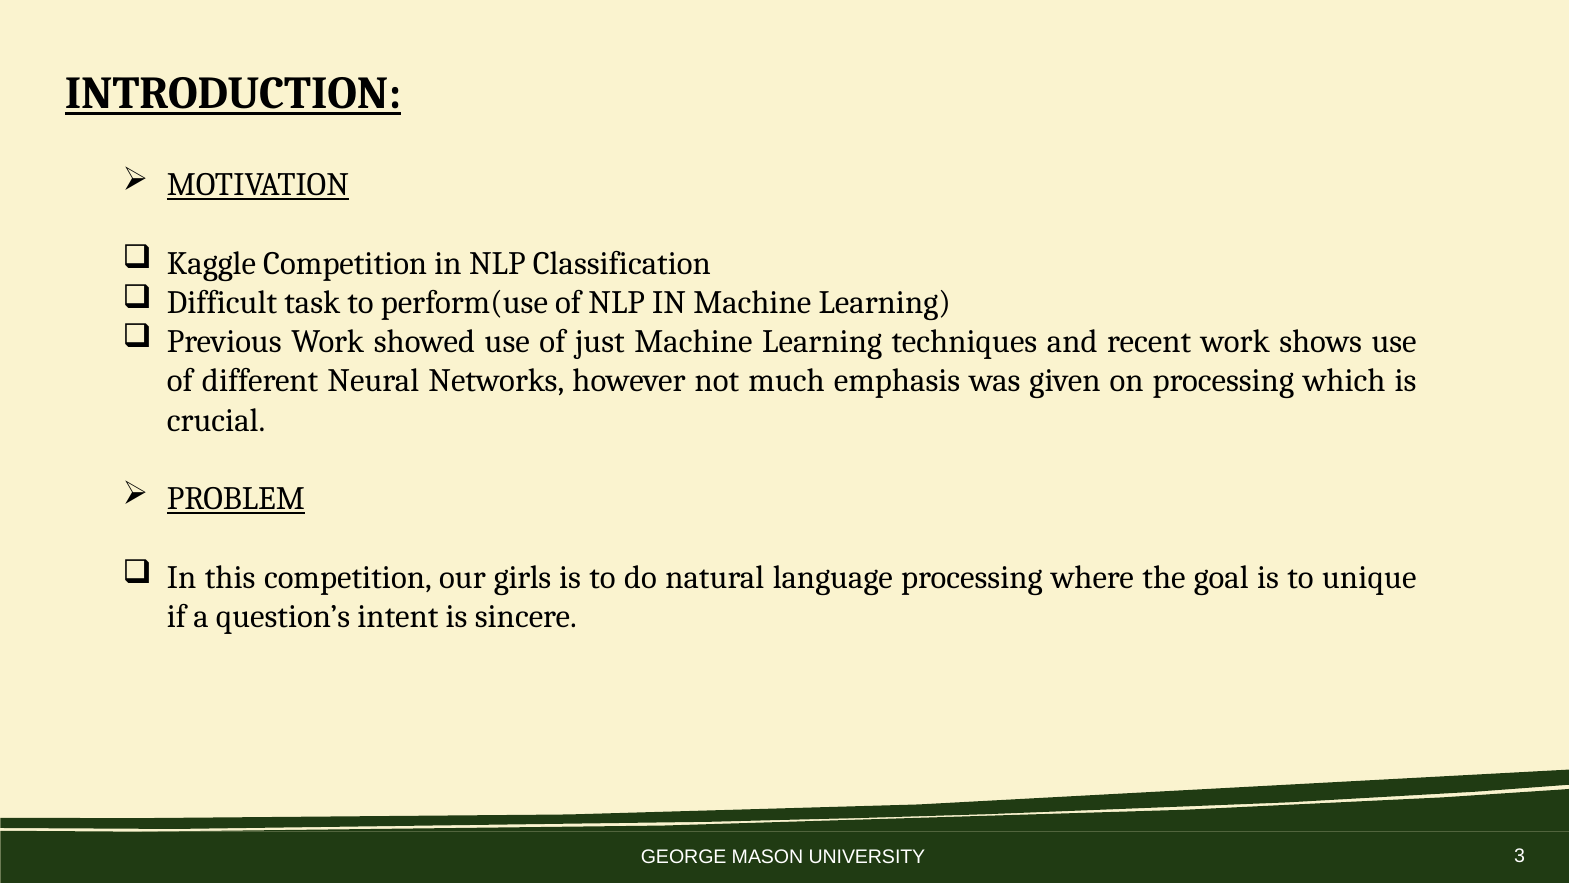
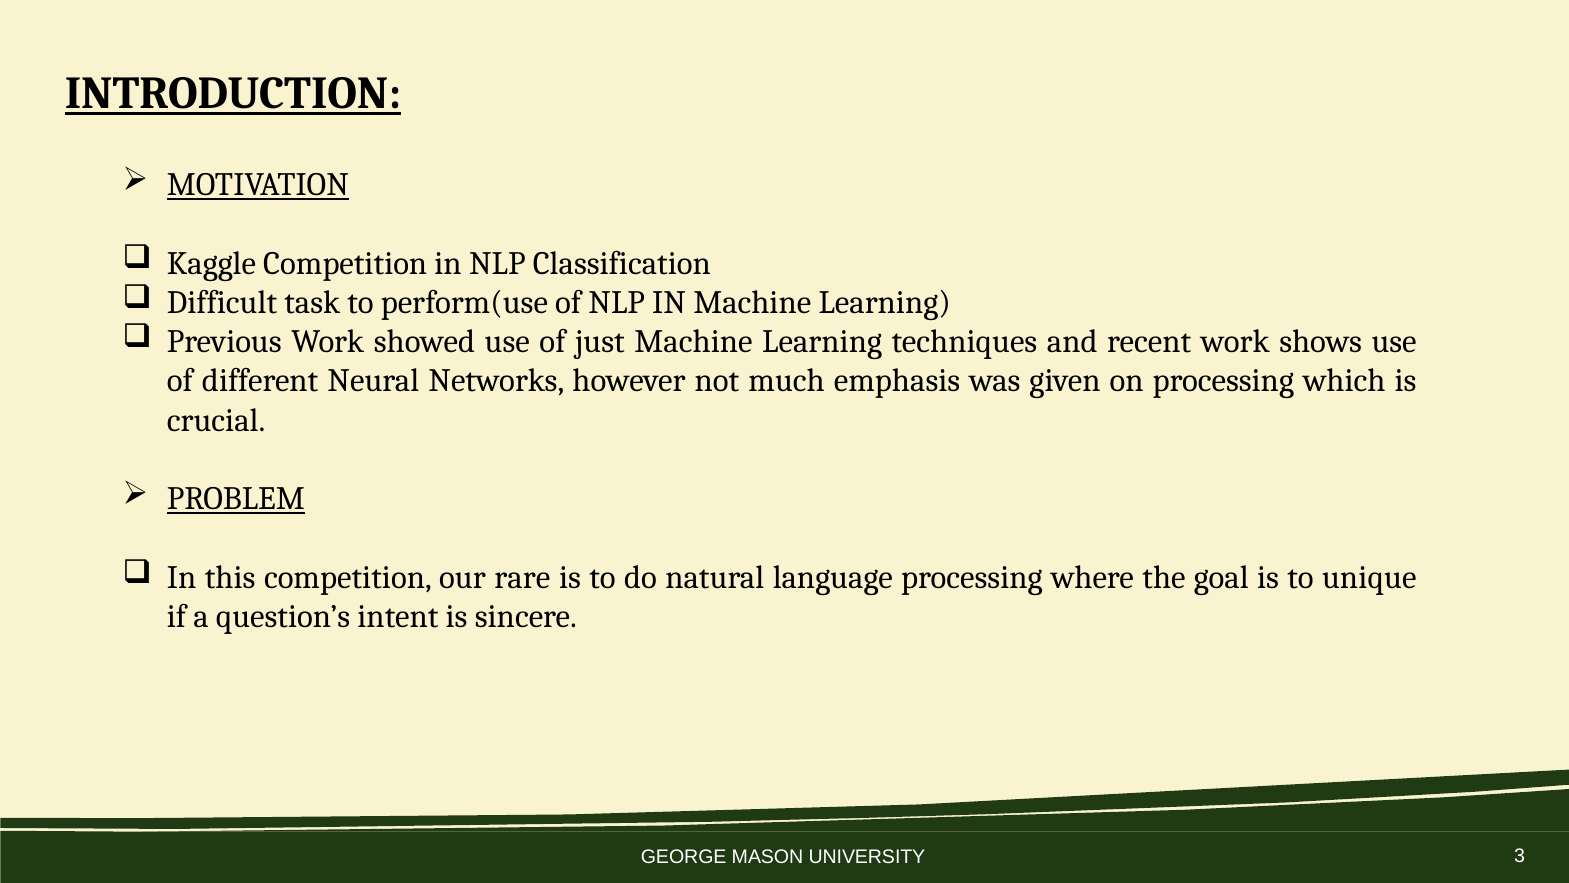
girls: girls -> rare
